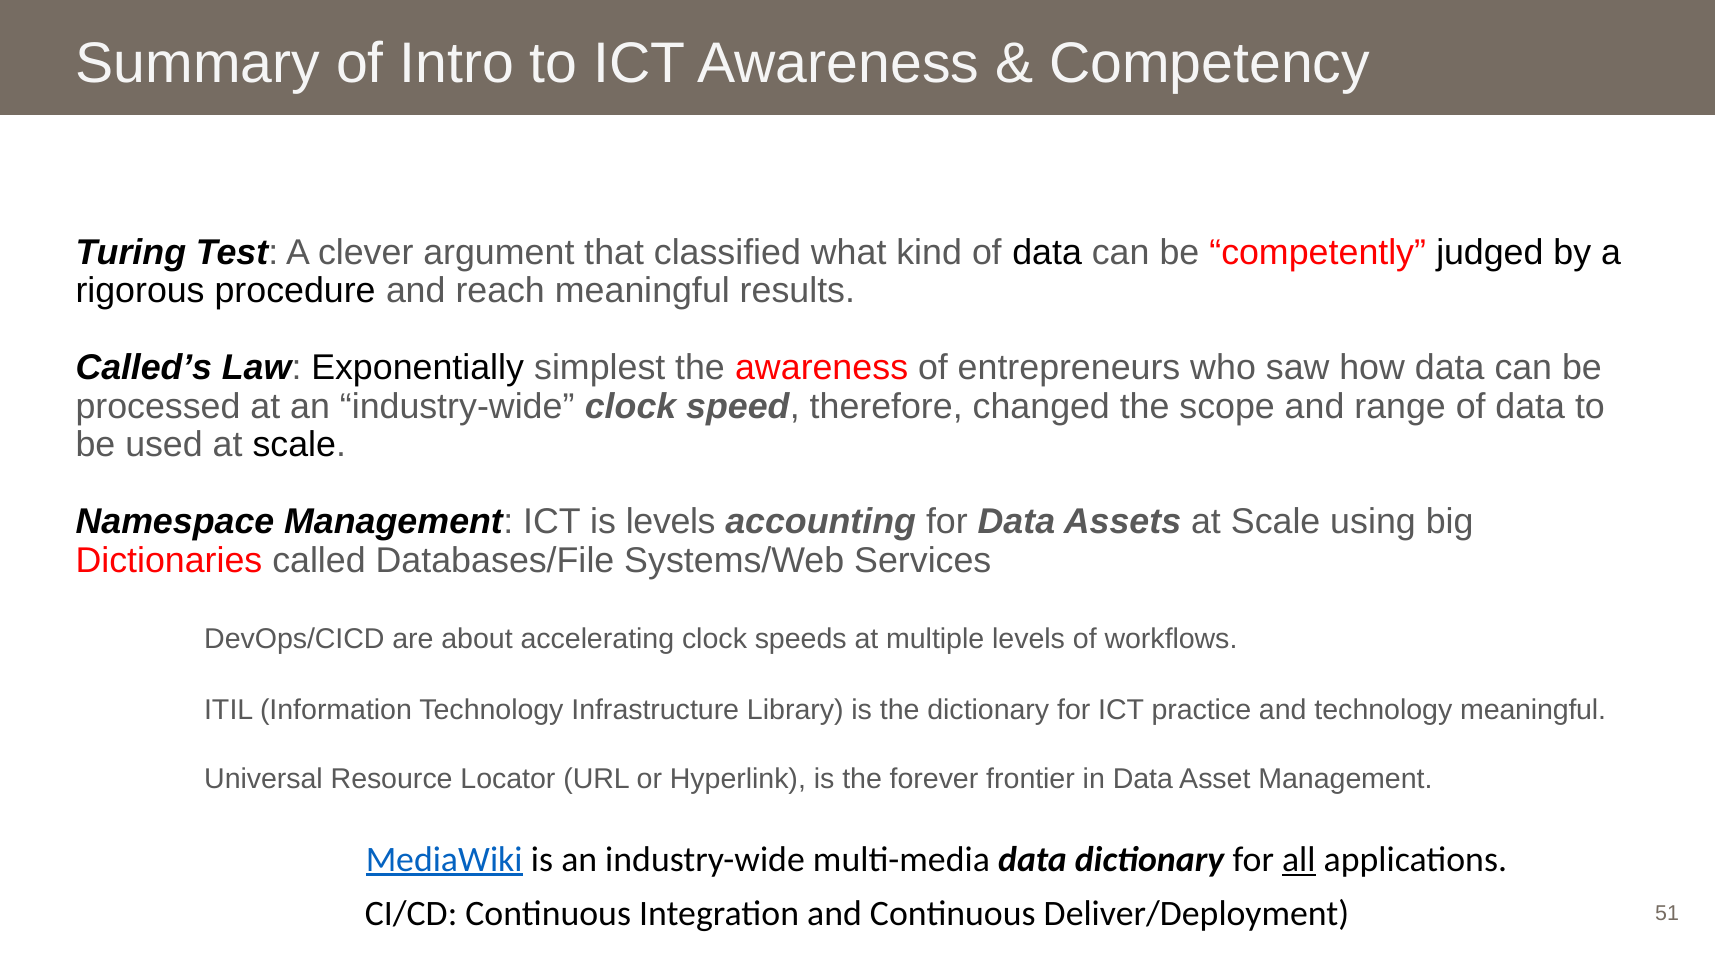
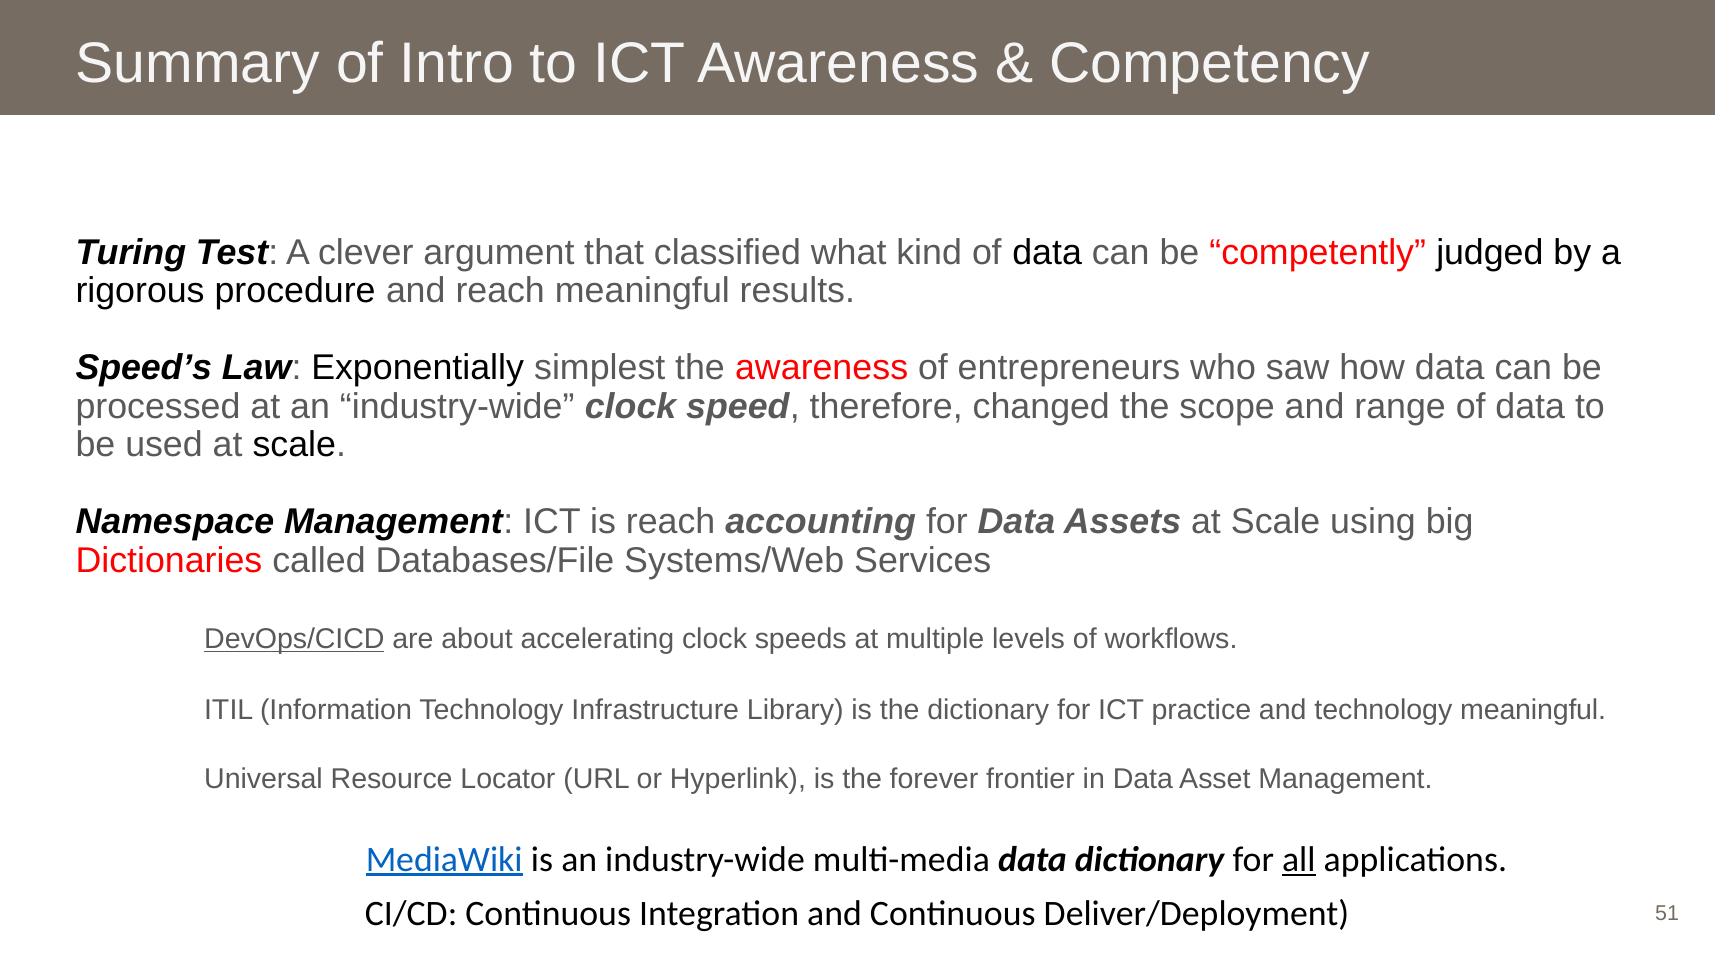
Called’s: Called’s -> Speed’s
is levels: levels -> reach
DevOps/CICD underline: none -> present
